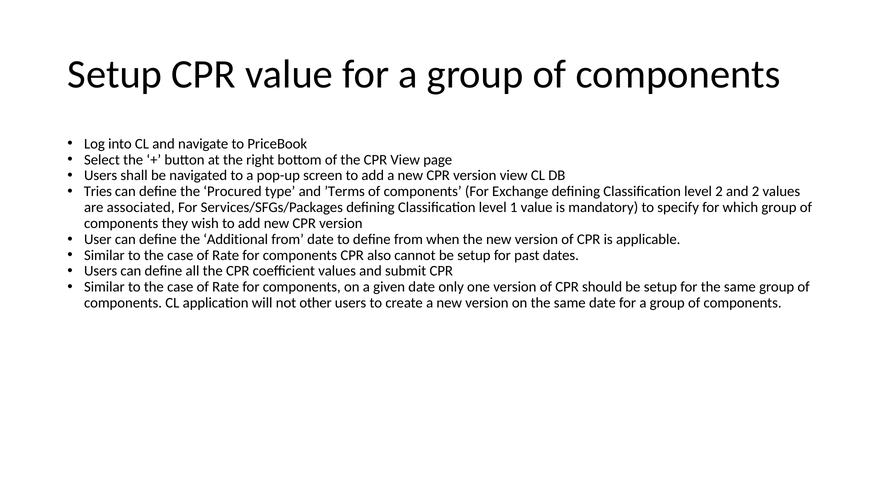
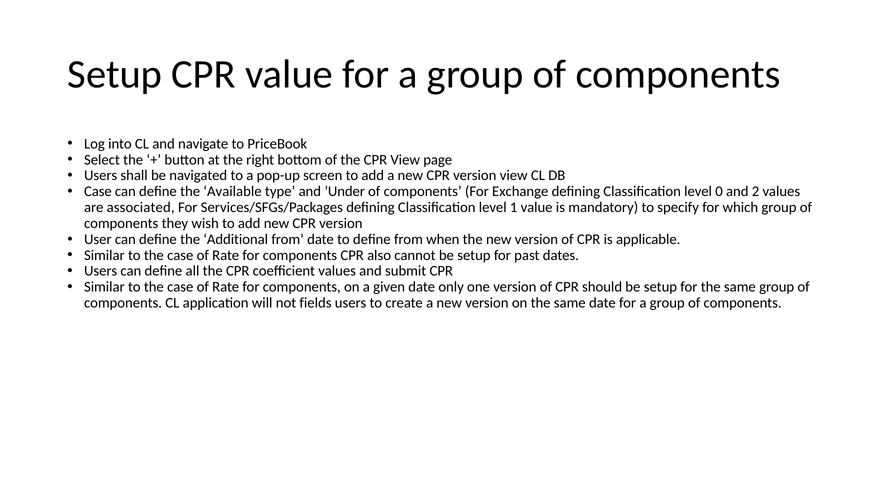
Tries at (98, 191): Tries -> Case
Procured: Procured -> Available
’Terms: ’Terms -> ’Under
level 2: 2 -> 0
other: other -> fields
